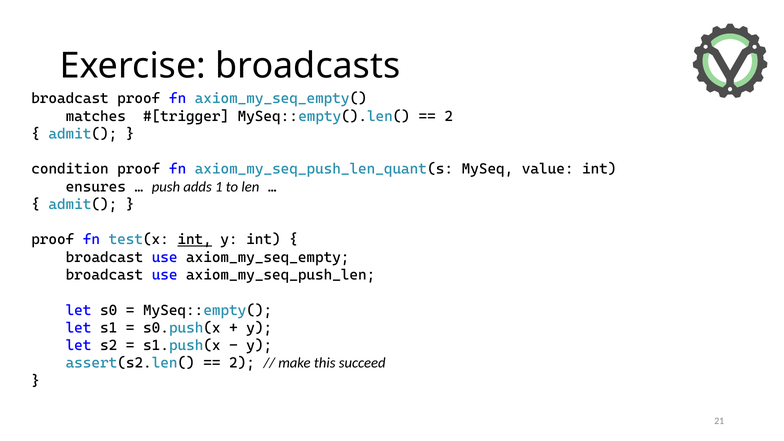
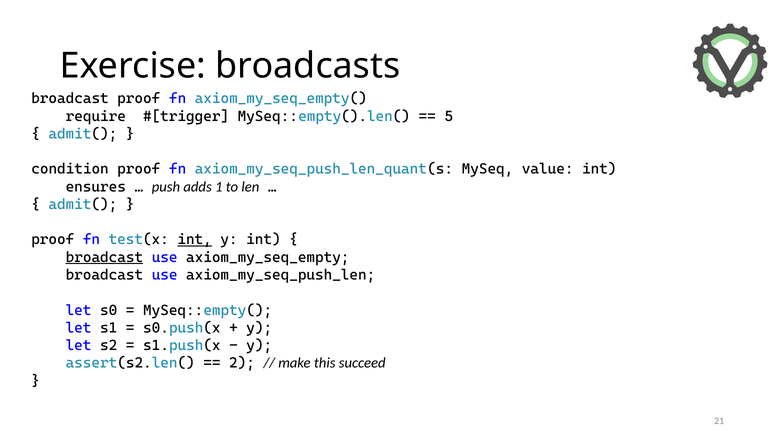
matches: matches -> require
2 at (449, 116): 2 -> 5
broadcast at (104, 257) underline: none -> present
